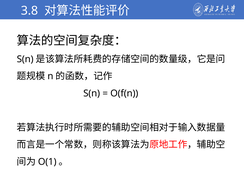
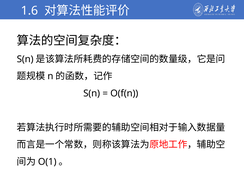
3.8: 3.8 -> 1.6
